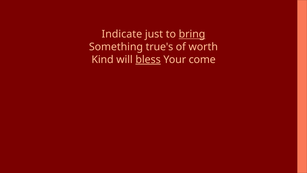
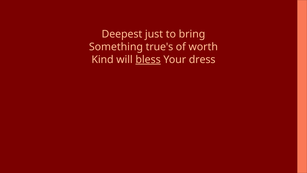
Indicate: Indicate -> Deepest
bring underline: present -> none
come: come -> dress
